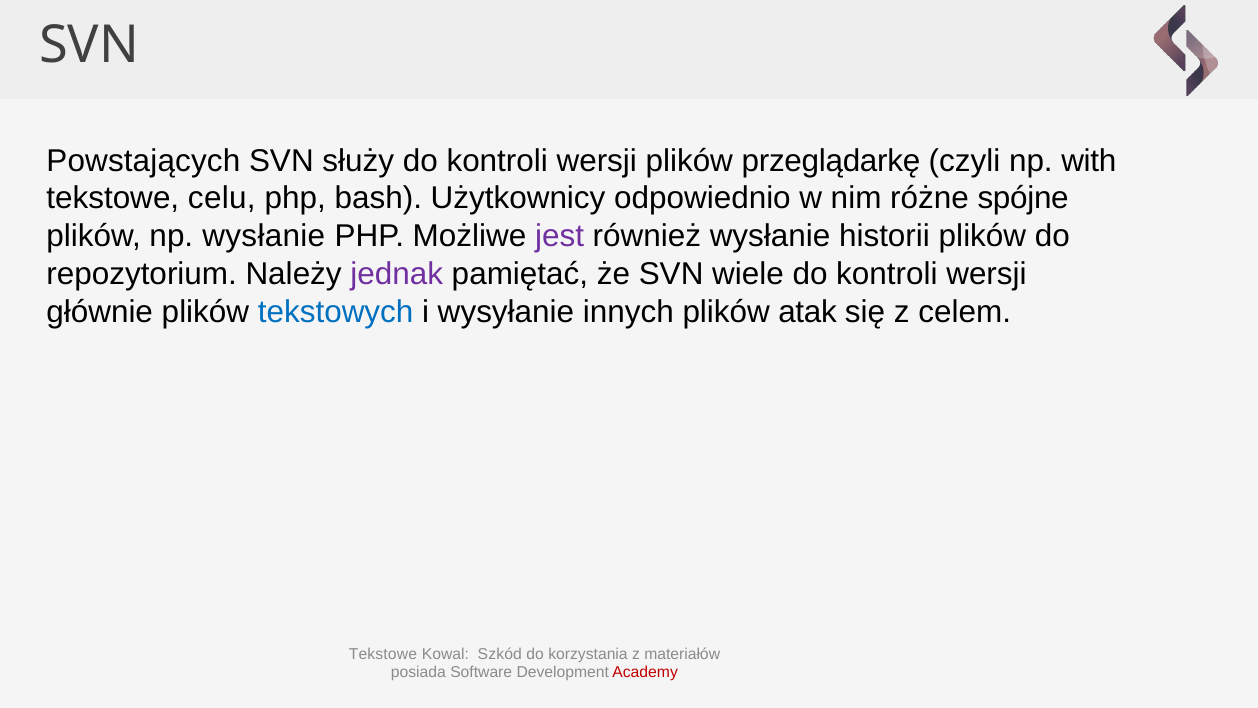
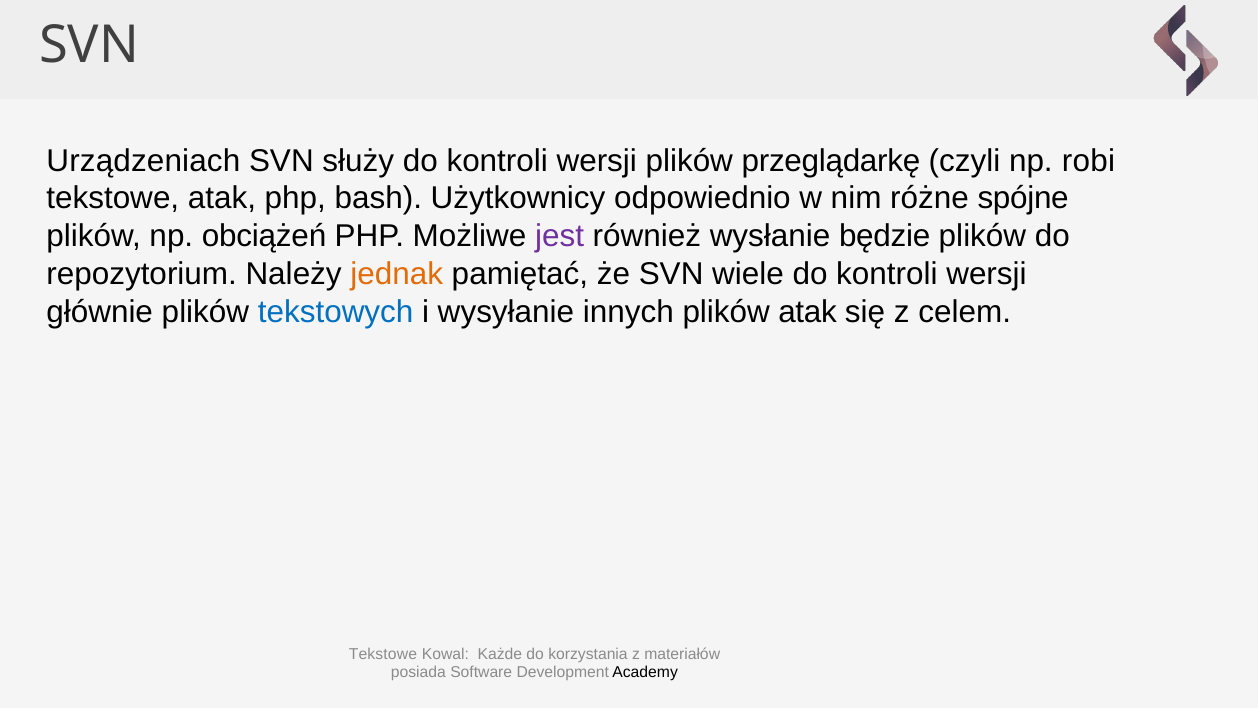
Powstających: Powstających -> Urządzeniach
with: with -> robi
tekstowe celu: celu -> atak
np wysłanie: wysłanie -> obciążeń
historii: historii -> będzie
jednak colour: purple -> orange
Szkód: Szkód -> Każde
Academy colour: red -> black
